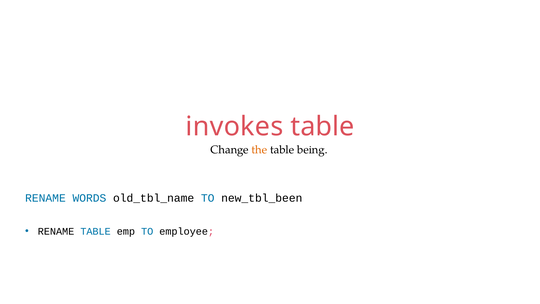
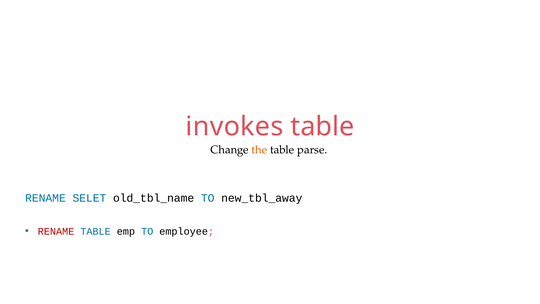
being: being -> parse
WORDS: WORDS -> SELET
new_tbl_been: new_tbl_been -> new_tbl_away
RENAME at (56, 231) colour: black -> red
